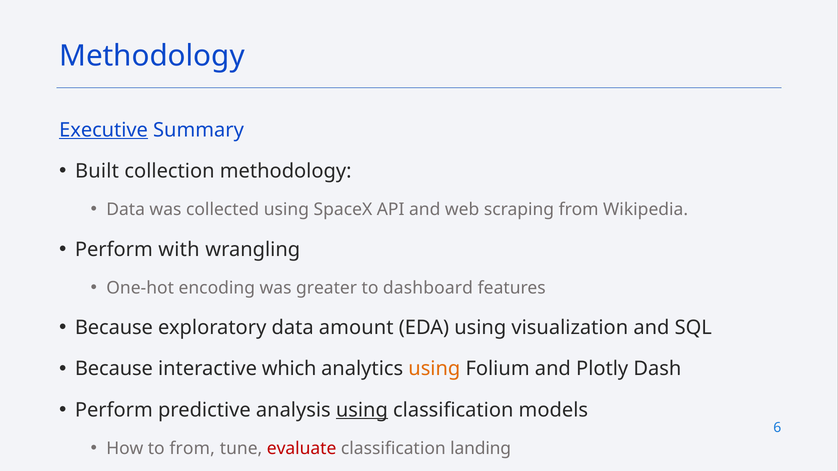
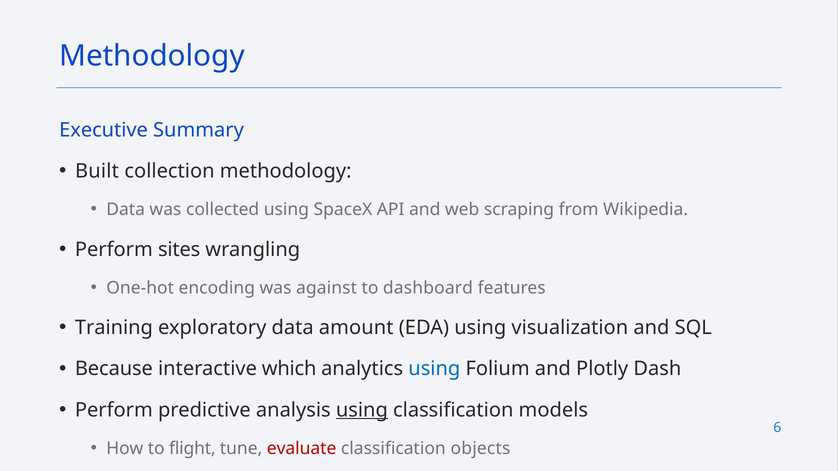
Executive underline: present -> none
with: with -> sites
greater: greater -> against
Because at (114, 328): Because -> Training
using at (434, 369) colour: orange -> blue
to from: from -> flight
landing: landing -> objects
